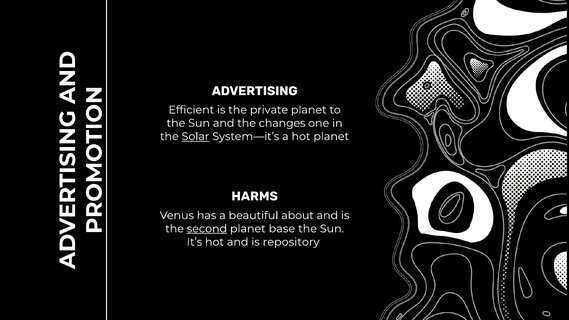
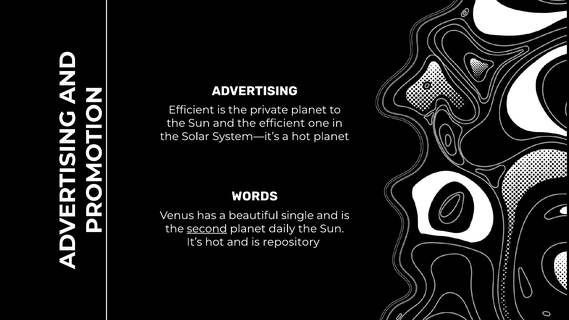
the changes: changes -> efficient
Solar underline: present -> none
HARMS: HARMS -> WORDS
about: about -> single
base: base -> daily
